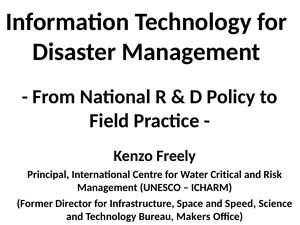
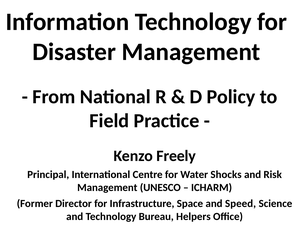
Critical: Critical -> Shocks
Makers: Makers -> Helpers
